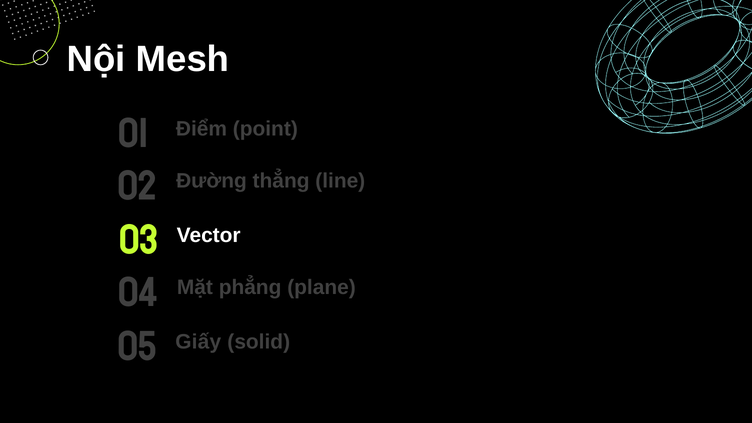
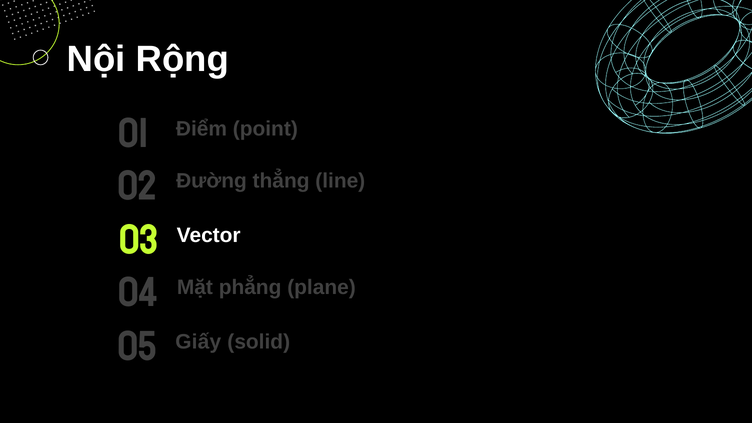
Mesh: Mesh -> Rộng
